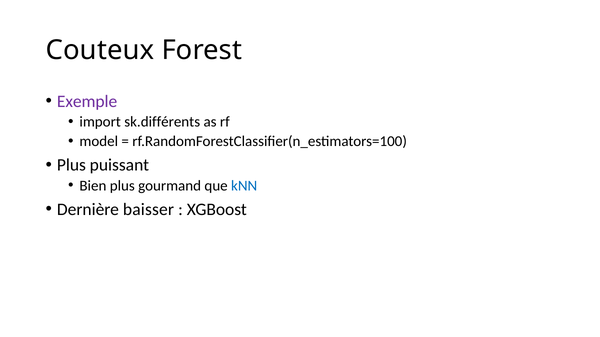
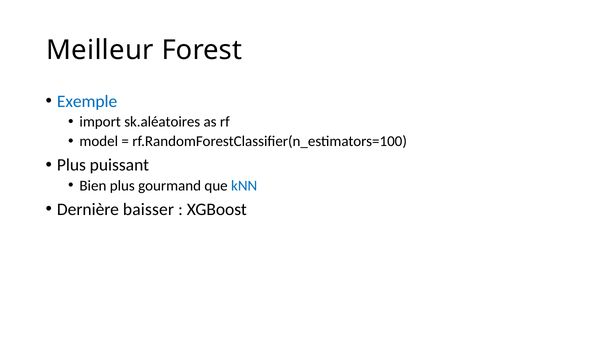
Couteux: Couteux -> Meilleur
Exemple colour: purple -> blue
sk.différents: sk.différents -> sk.aléatoires
